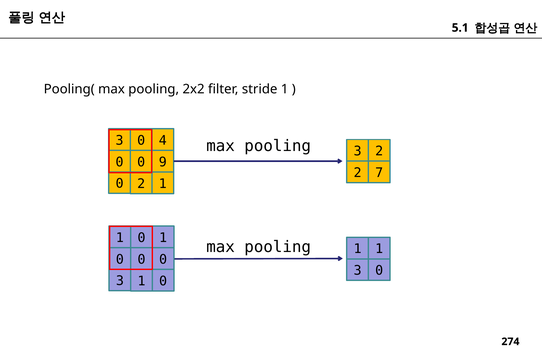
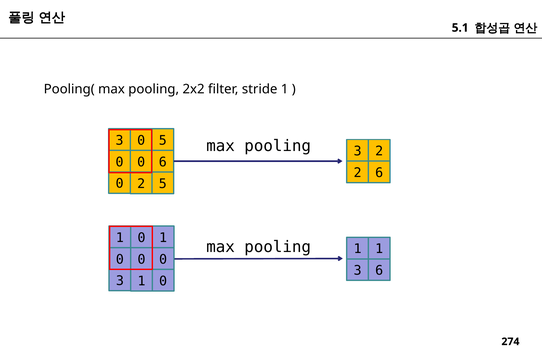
0 4: 4 -> 5
0 9: 9 -> 6
2 7: 7 -> 6
2 1: 1 -> 5
0 at (379, 271): 0 -> 6
